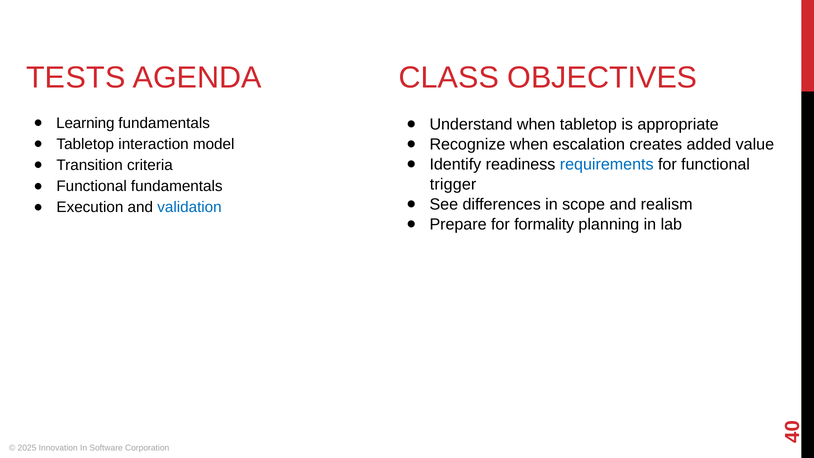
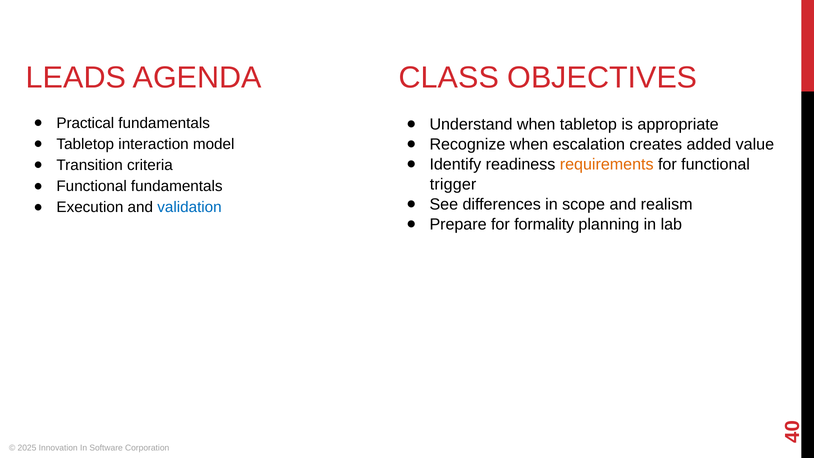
TESTS: TESTS -> LEADS
Learning: Learning -> Practical
requirements colour: blue -> orange
